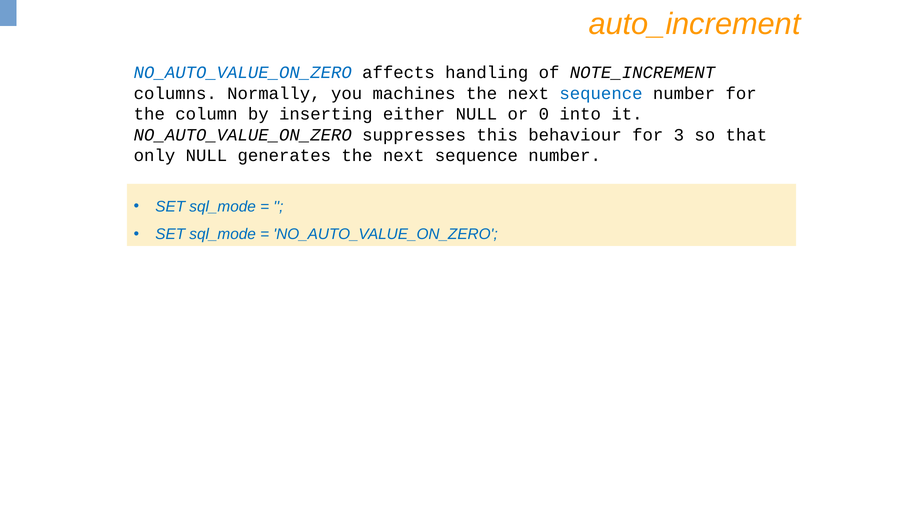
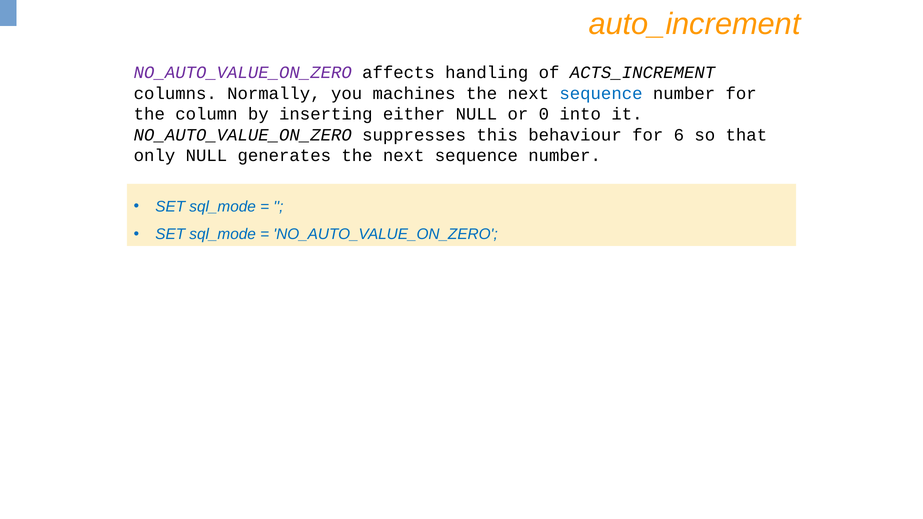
NO_AUTO_VALUE_ON_ZERO at (243, 73) colour: blue -> purple
NOTE_INCREMENT: NOTE_INCREMENT -> ACTS_INCREMENT
3: 3 -> 6
